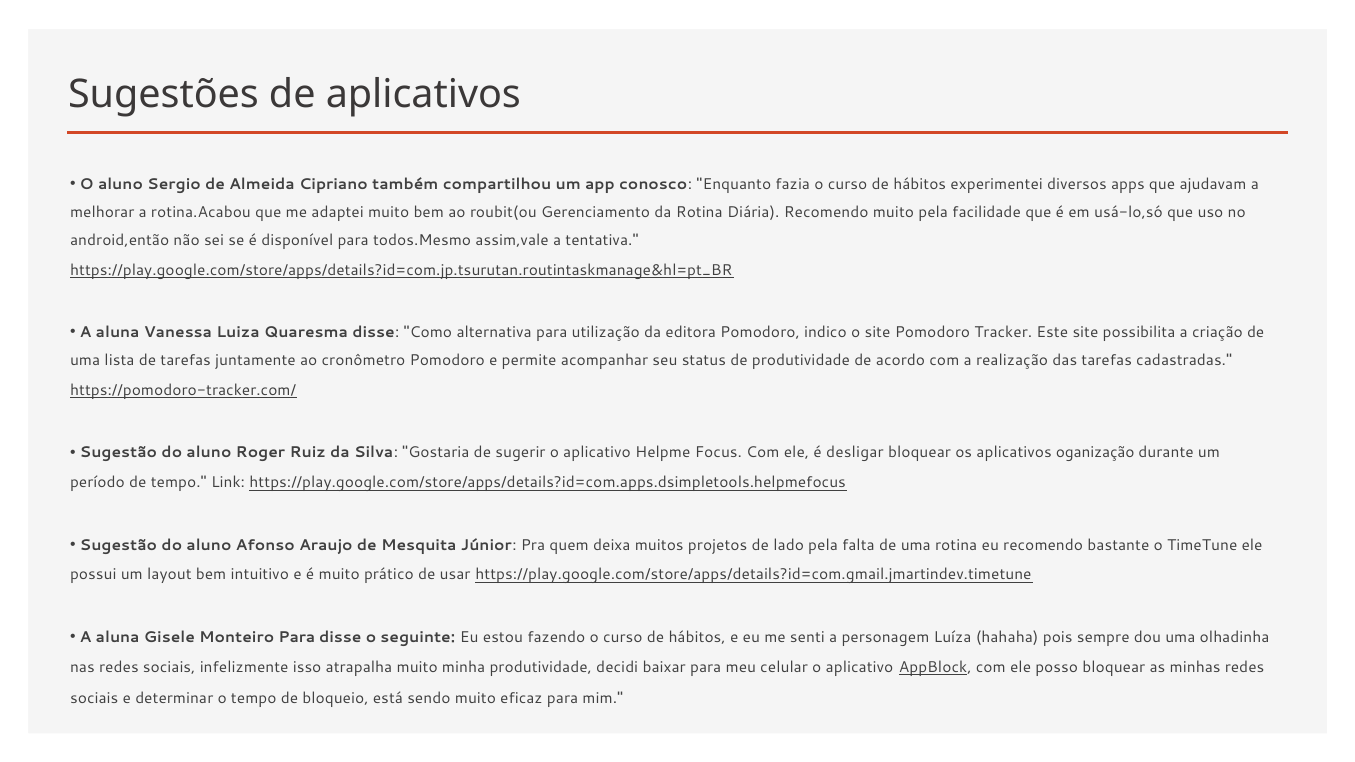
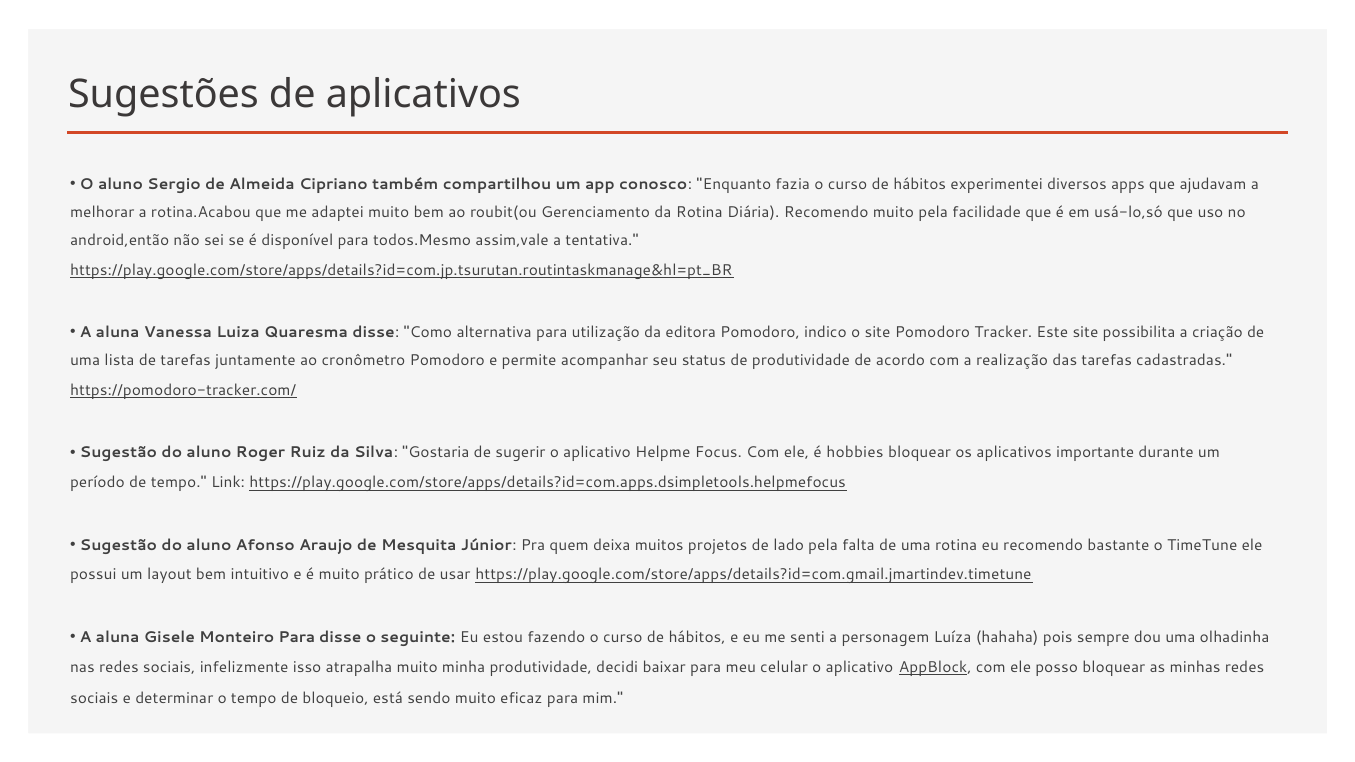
desligar: desligar -> hobbies
oganização: oganização -> importante
